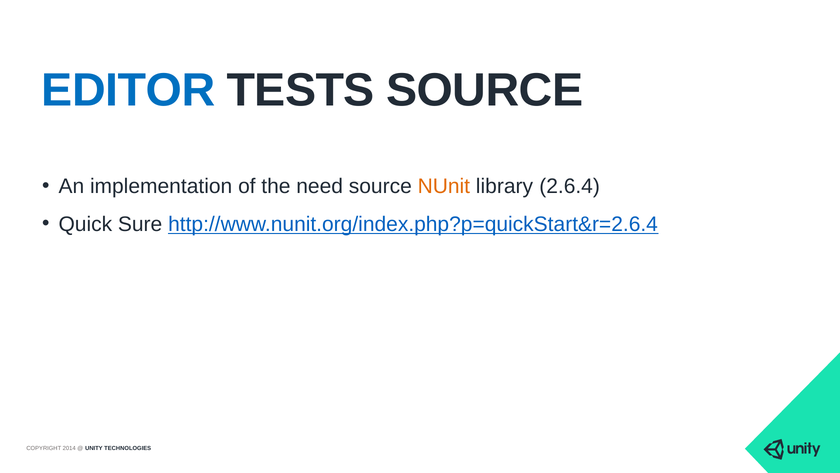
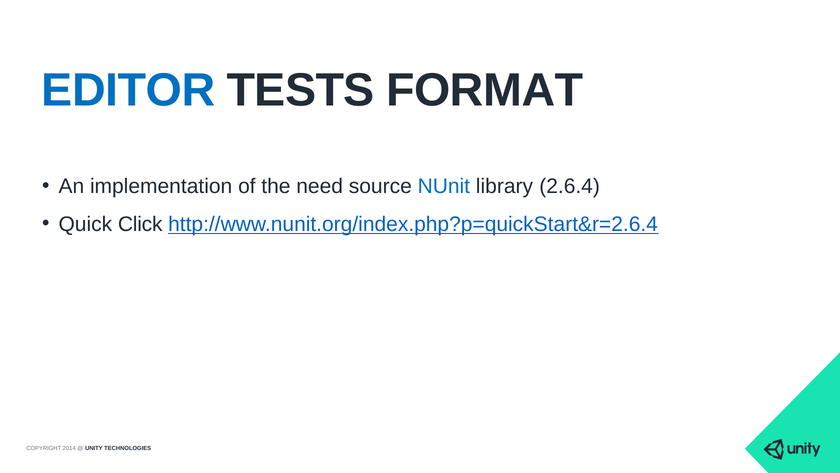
TESTS SOURCE: SOURCE -> FORMAT
NUnit colour: orange -> blue
Sure: Sure -> Click
